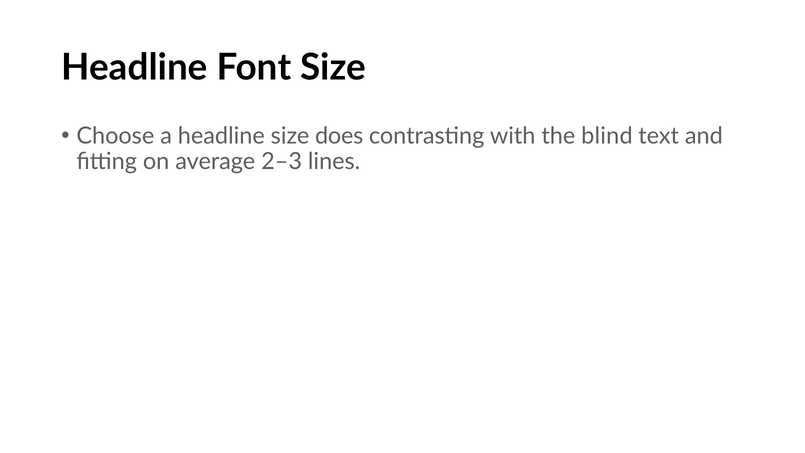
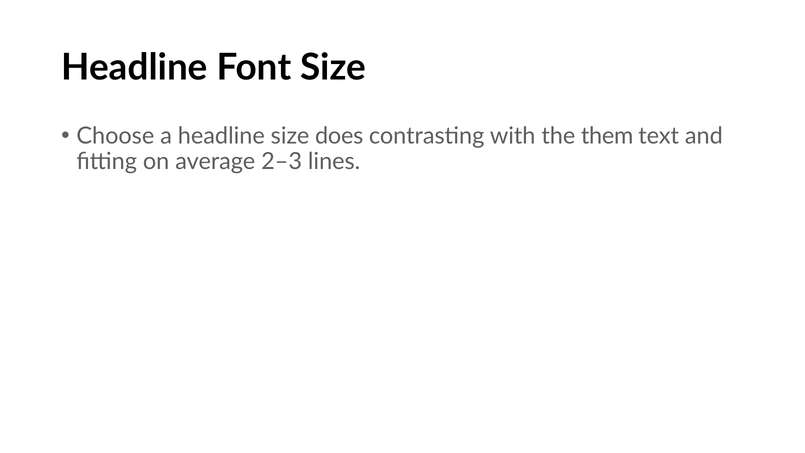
blind: blind -> them
